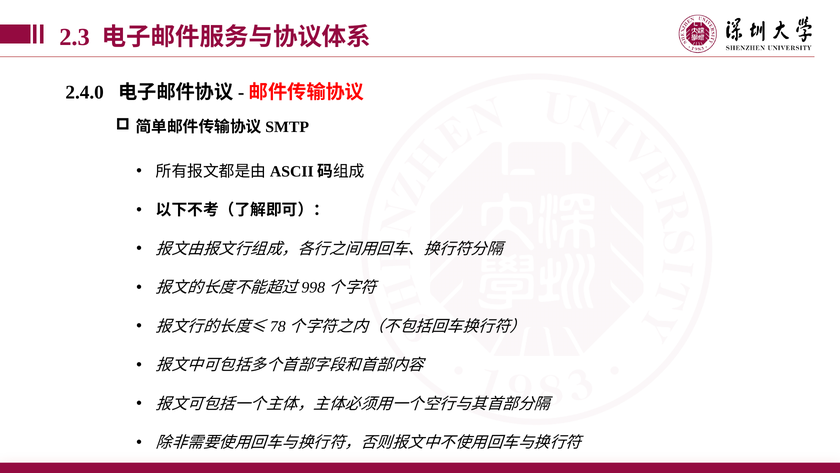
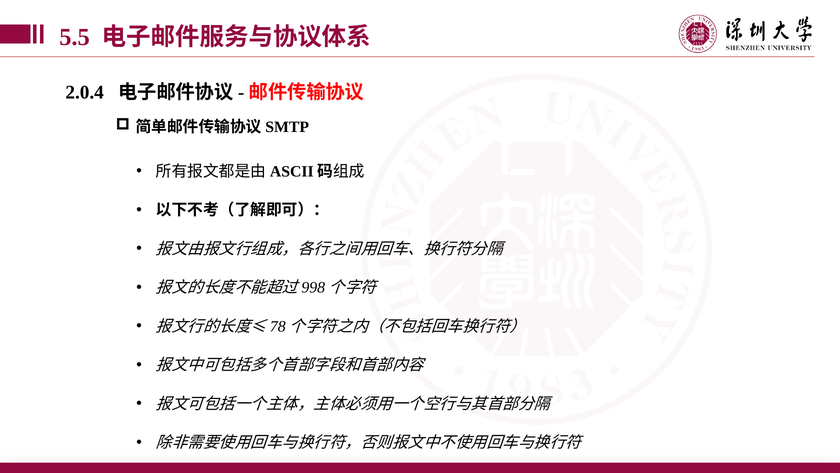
2.3: 2.3 -> 5.5
2.4.0: 2.4.0 -> 2.0.4
